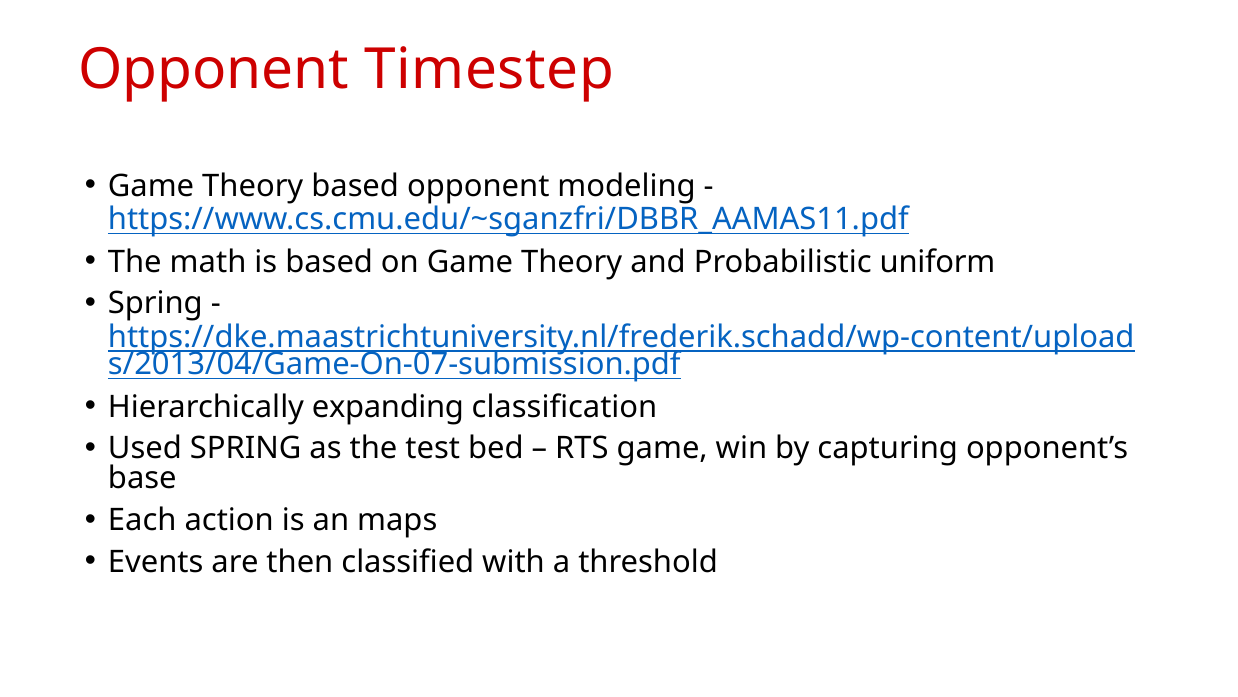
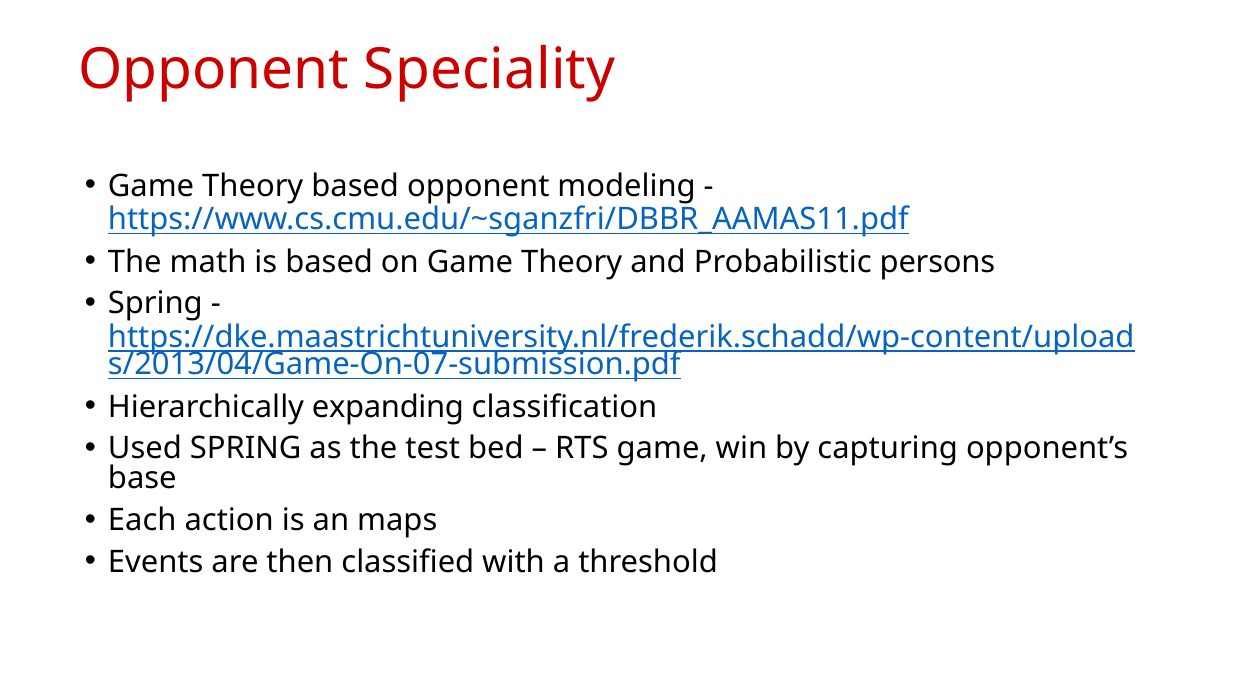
Timestep: Timestep -> Speciality
uniform: uniform -> persons
